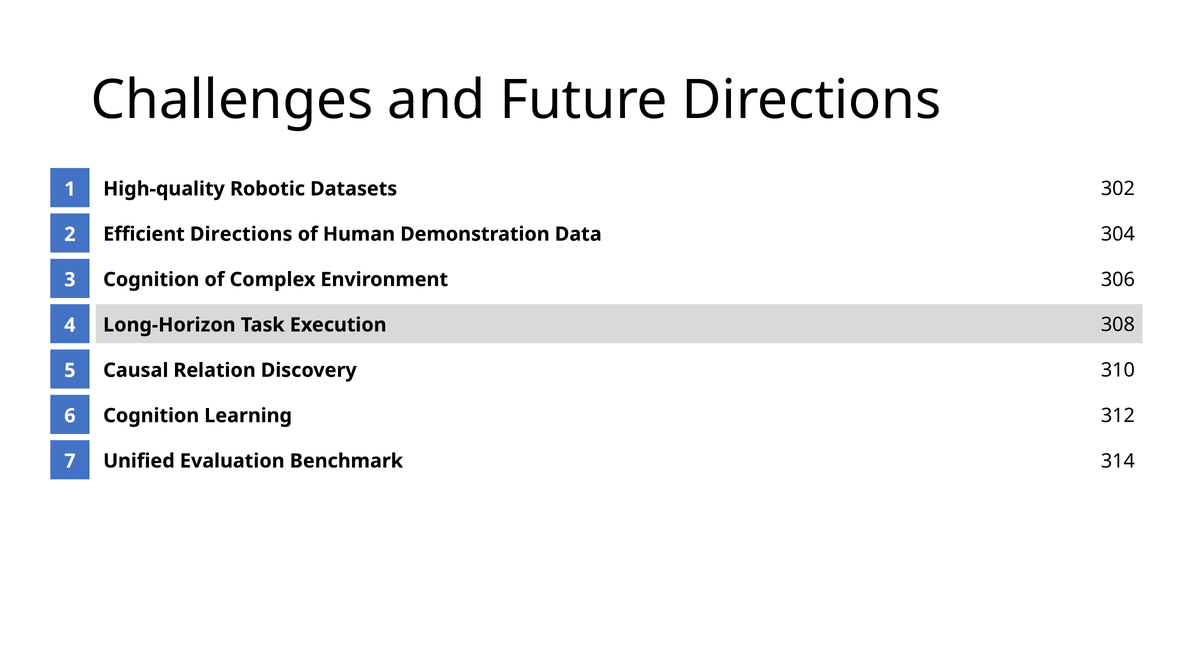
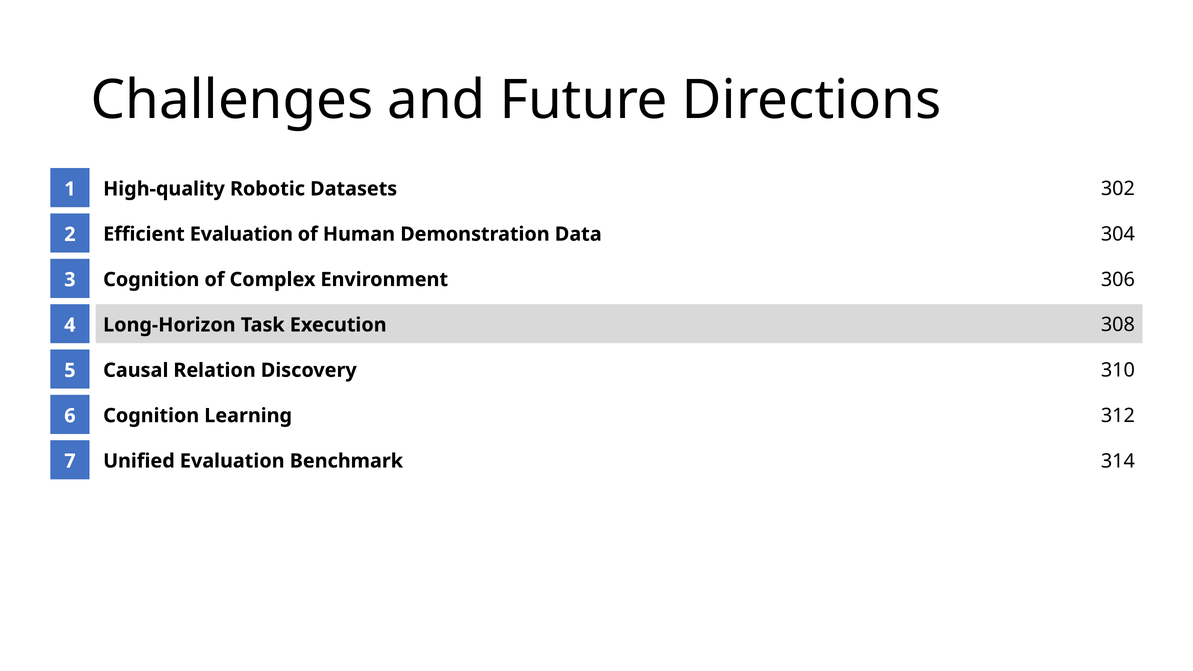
Efficient Directions: Directions -> Evaluation
